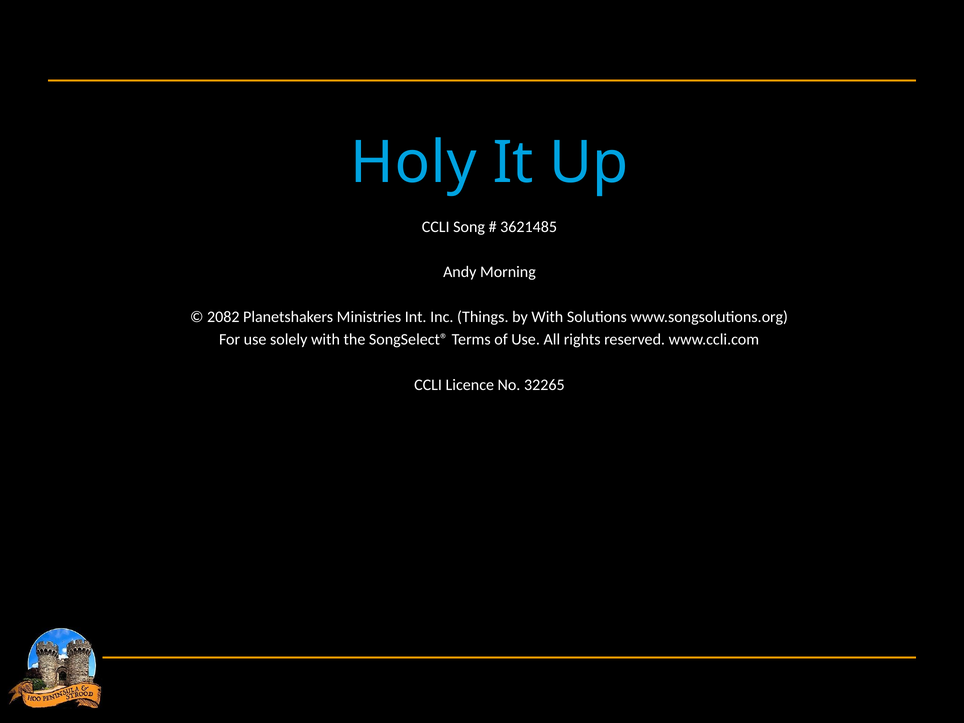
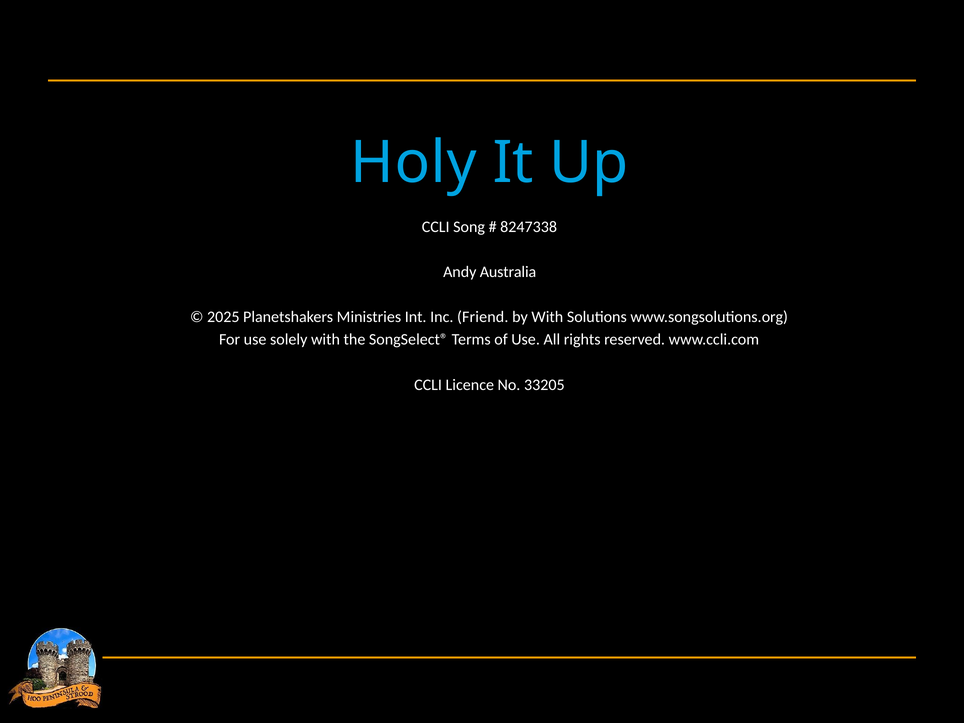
3621485: 3621485 -> 8247338
Morning: Morning -> Australia
2082: 2082 -> 2025
Things: Things -> Friend
32265: 32265 -> 33205
